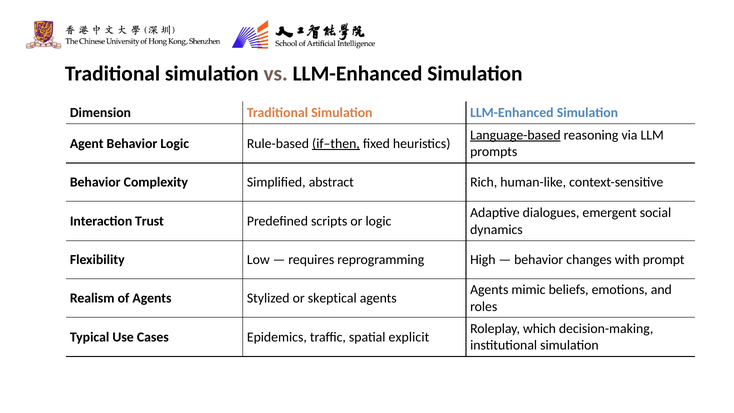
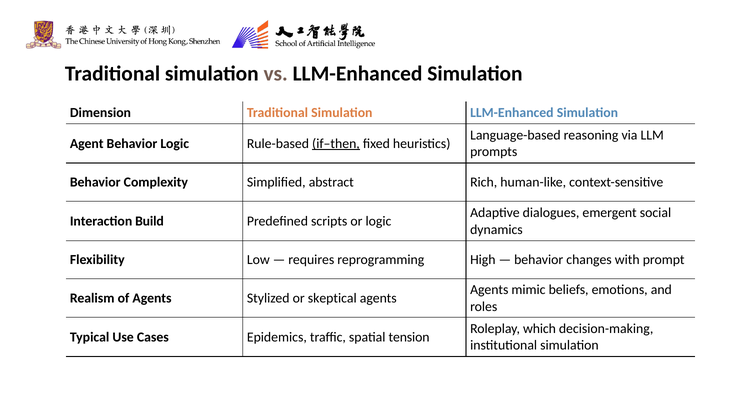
Language-based underline: present -> none
Trust: Trust -> Build
explicit: explicit -> tension
